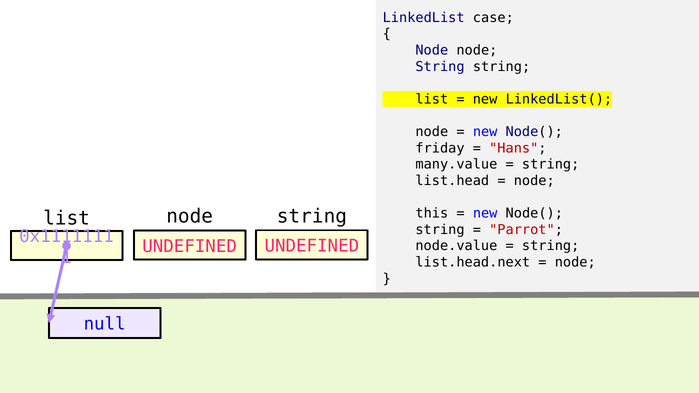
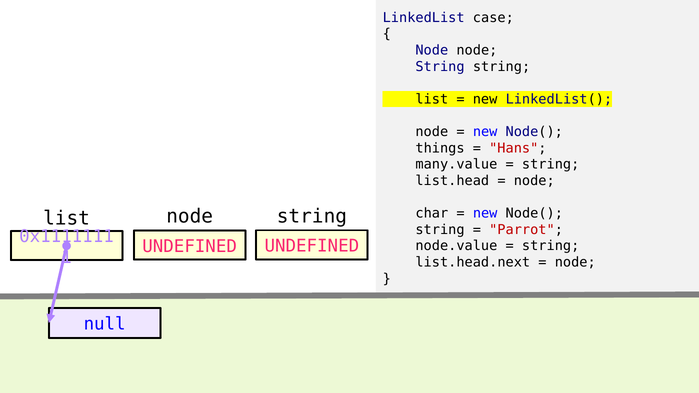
friday: friday -> things
this: this -> char
